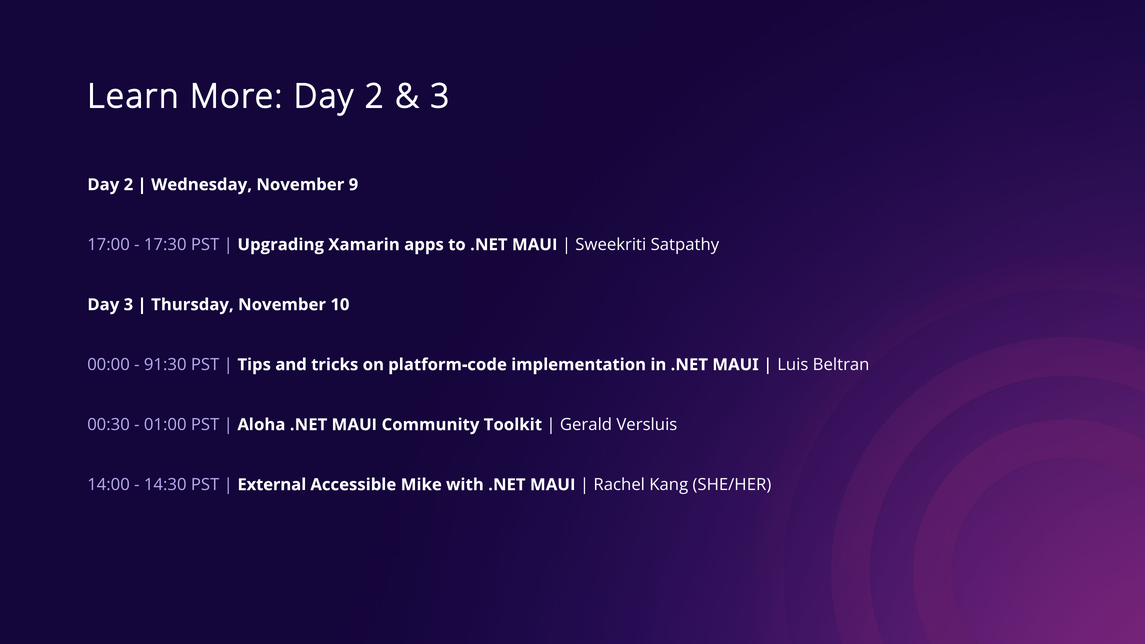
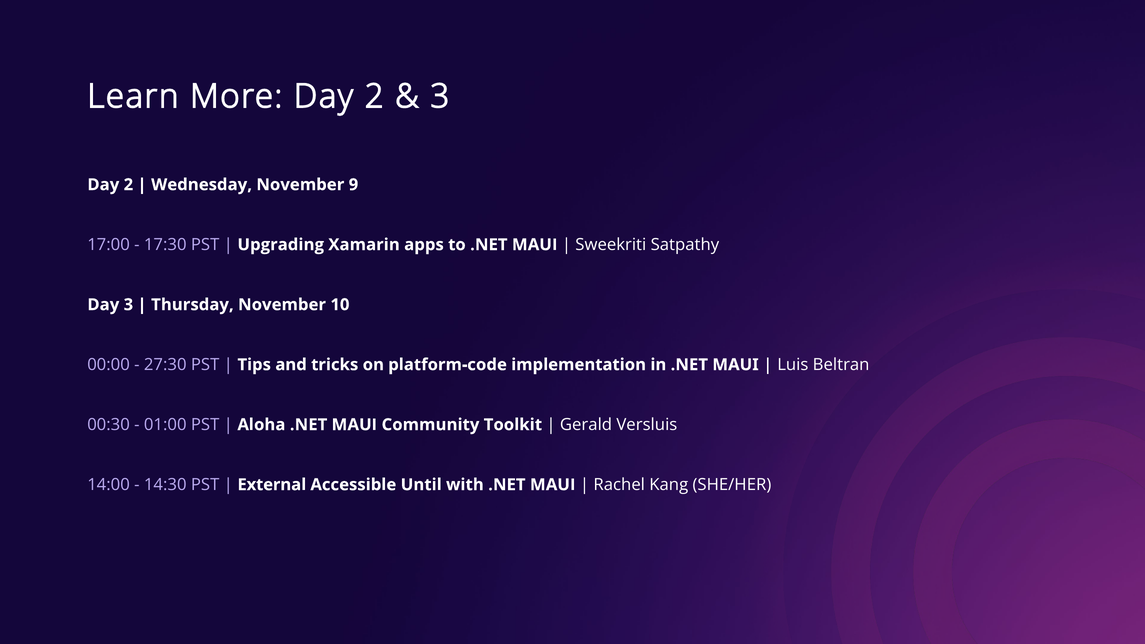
91:30: 91:30 -> 27:30
Mike: Mike -> Until
